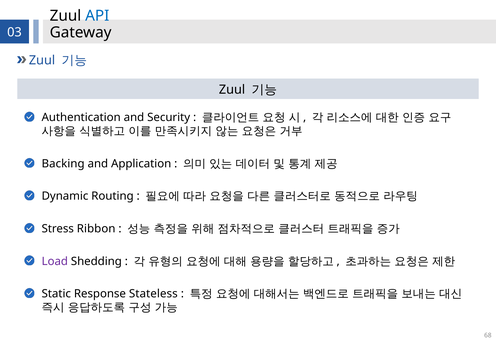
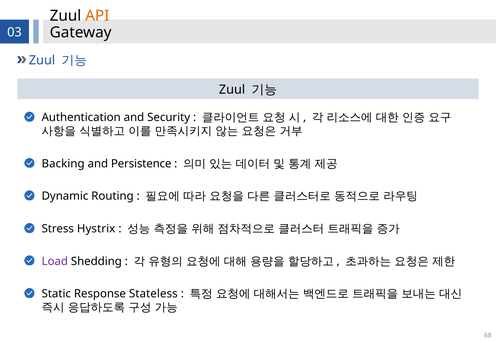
API colour: blue -> orange
Application: Application -> Persistence
Ribbon: Ribbon -> Hystrix
